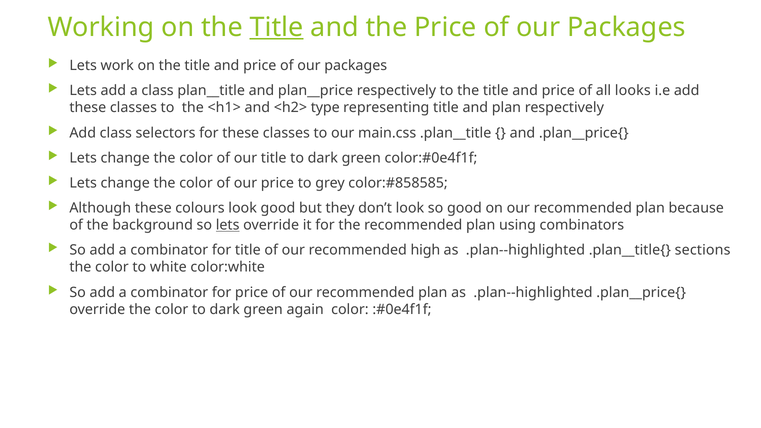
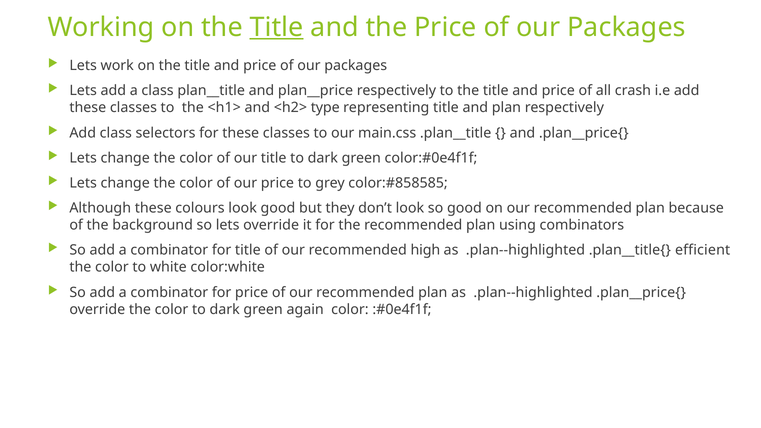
looks: looks -> crash
lets at (228, 225) underline: present -> none
sections: sections -> efficient
